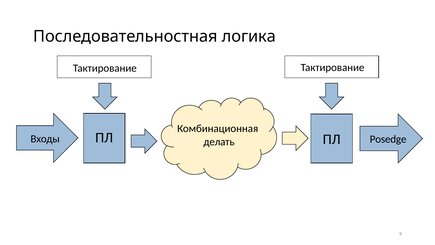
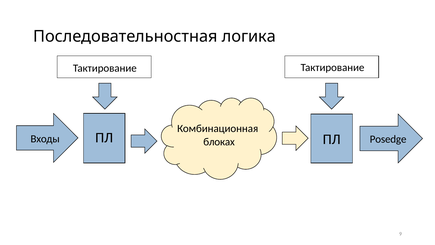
делать: делать -> блоках
